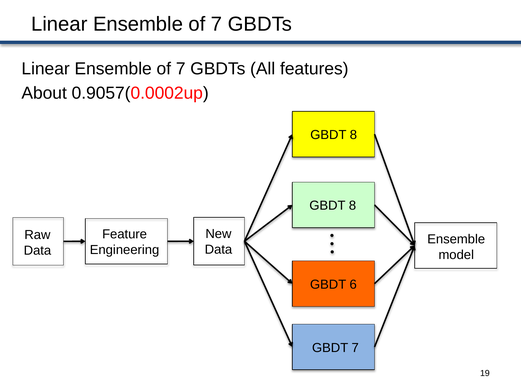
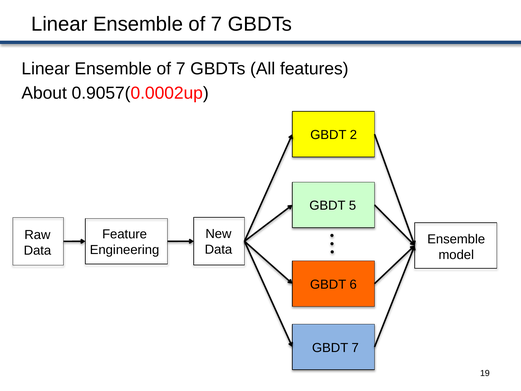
8 at (353, 135): 8 -> 2
8 at (352, 206): 8 -> 5
